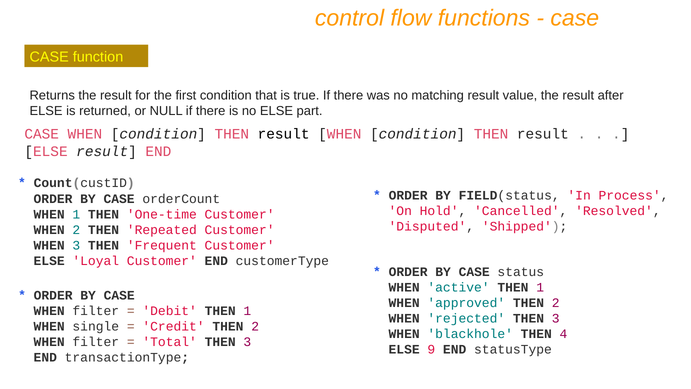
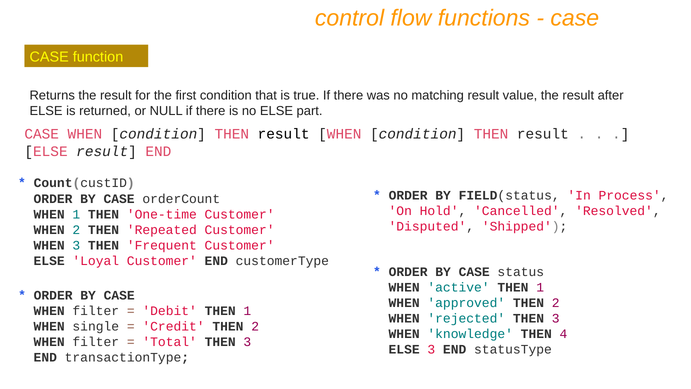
blackhole: blackhole -> knowledge
ELSE 9: 9 -> 3
